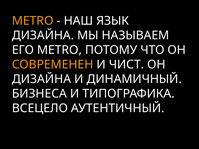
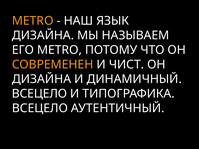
БИЗНЕСА at (39, 94): БИЗНЕСА -> ВСЕЦЕЛО
